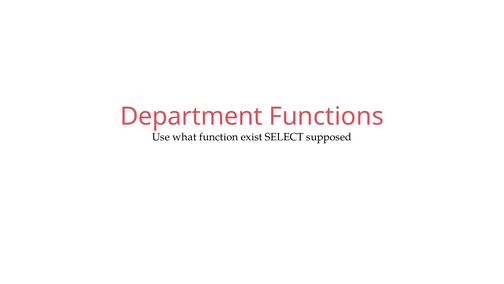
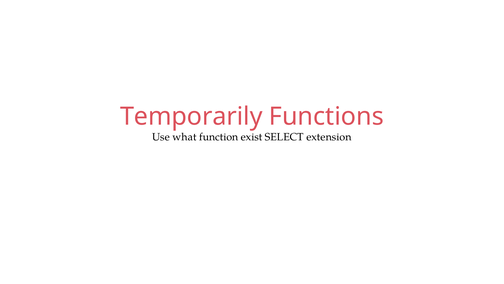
Department: Department -> Temporarily
supposed: supposed -> extension
